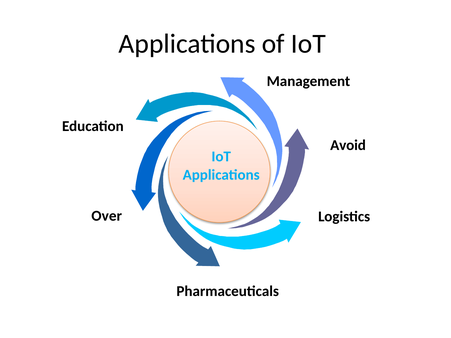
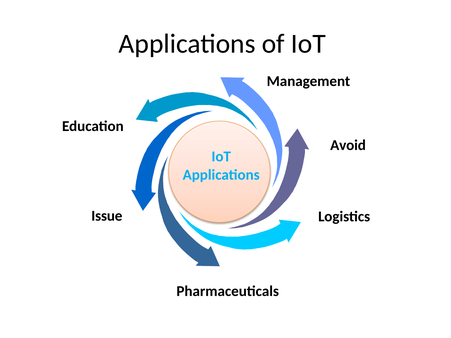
Over: Over -> Issue
